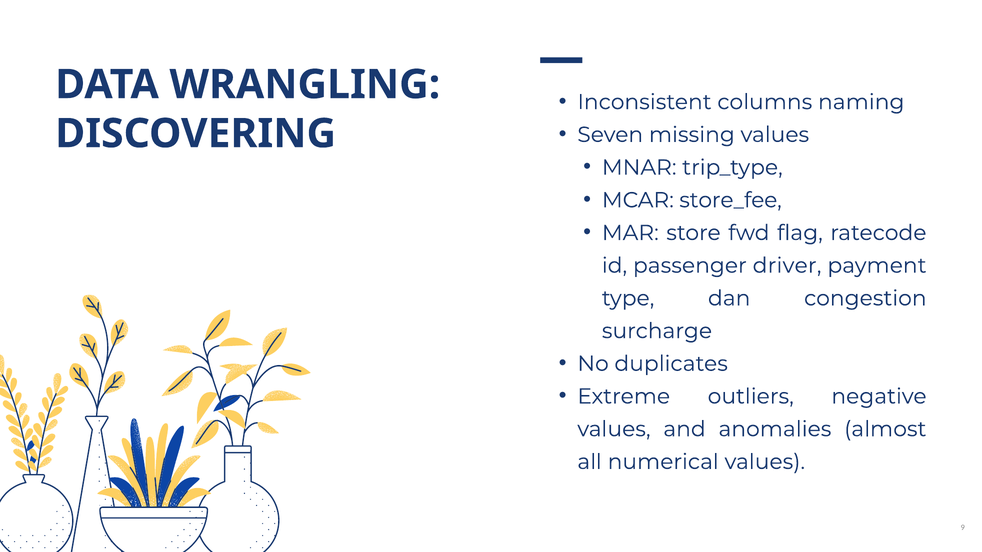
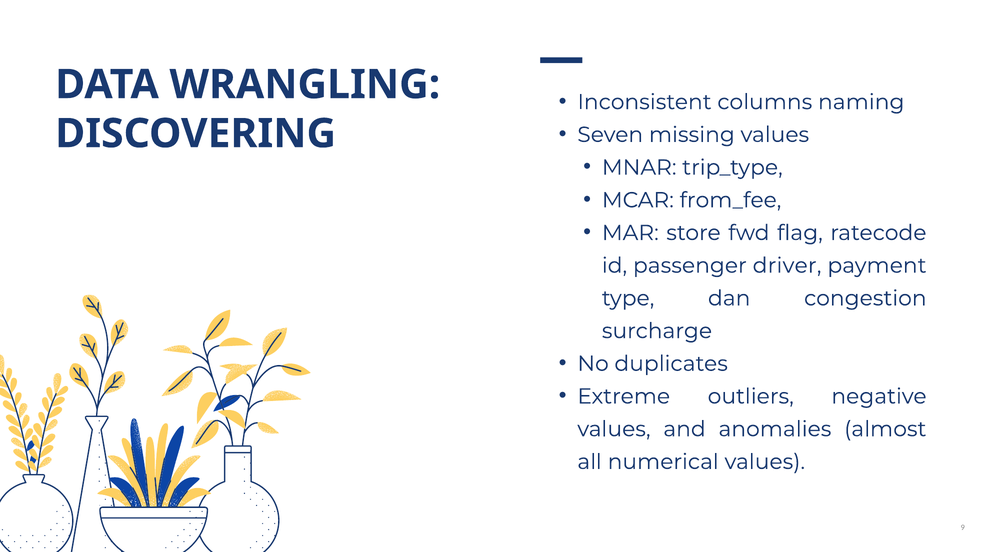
store_fee: store_fee -> from_fee
